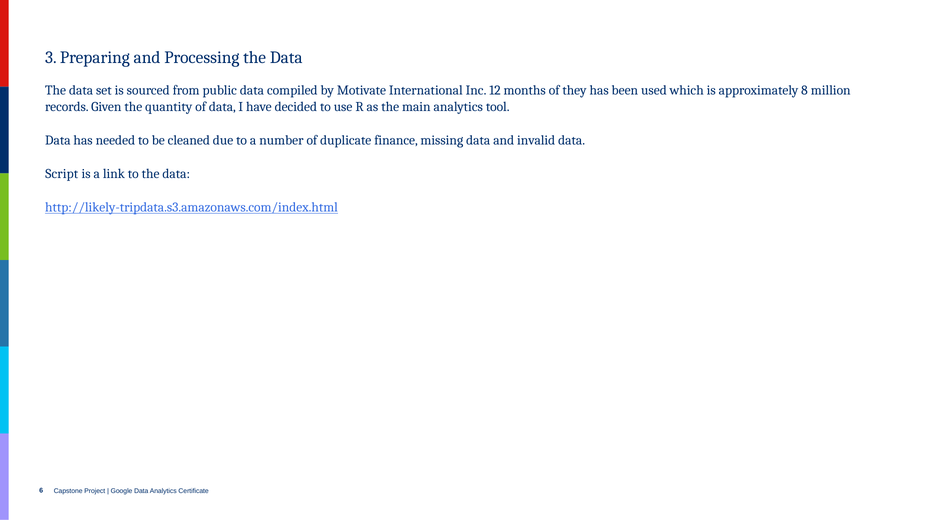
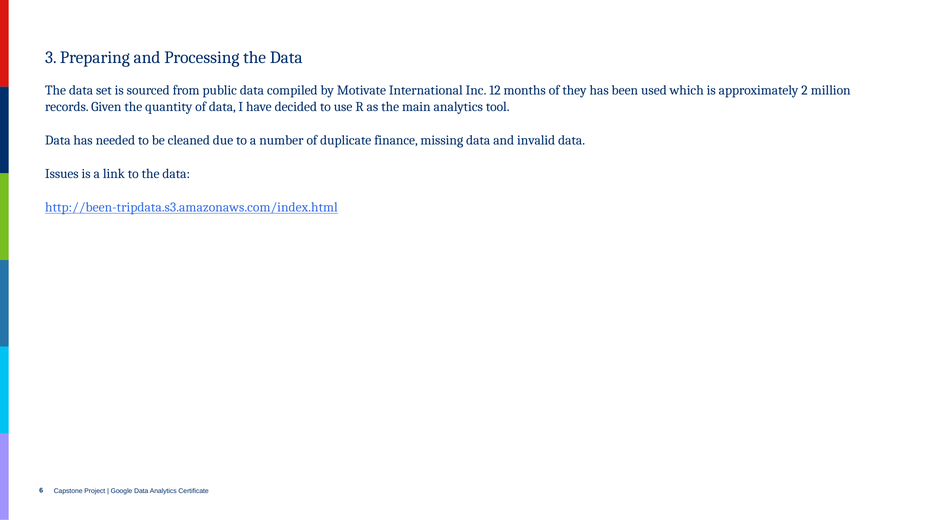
8: 8 -> 2
Script: Script -> Issues
http://likely-tripdata.s3.amazonaws.com/index.html: http://likely-tripdata.s3.amazonaws.com/index.html -> http://been-tripdata.s3.amazonaws.com/index.html
